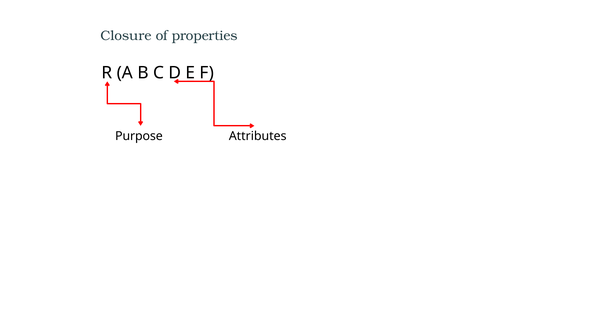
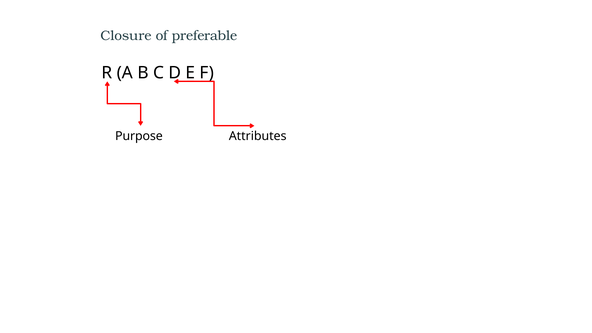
properties: properties -> preferable
